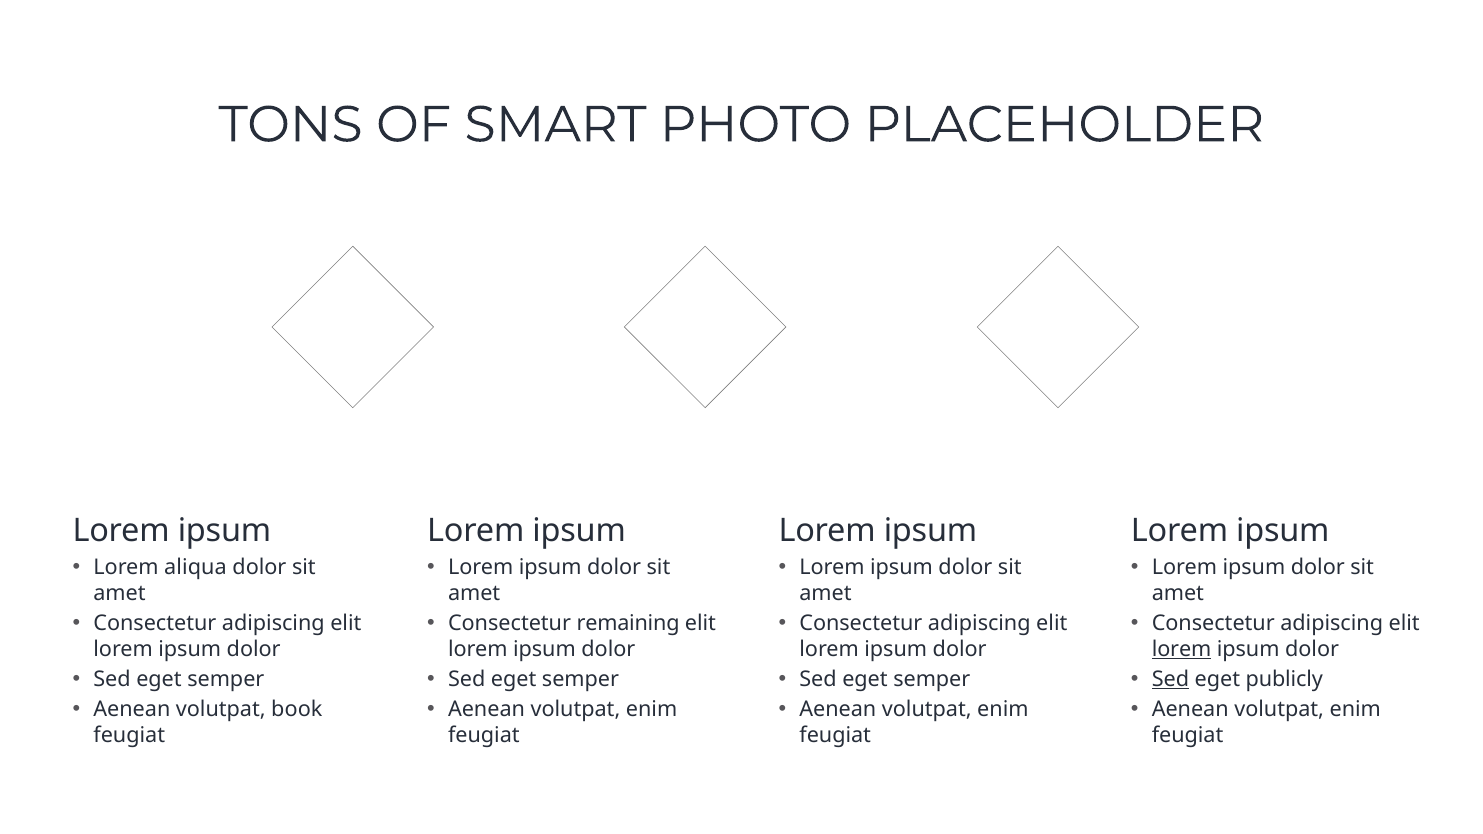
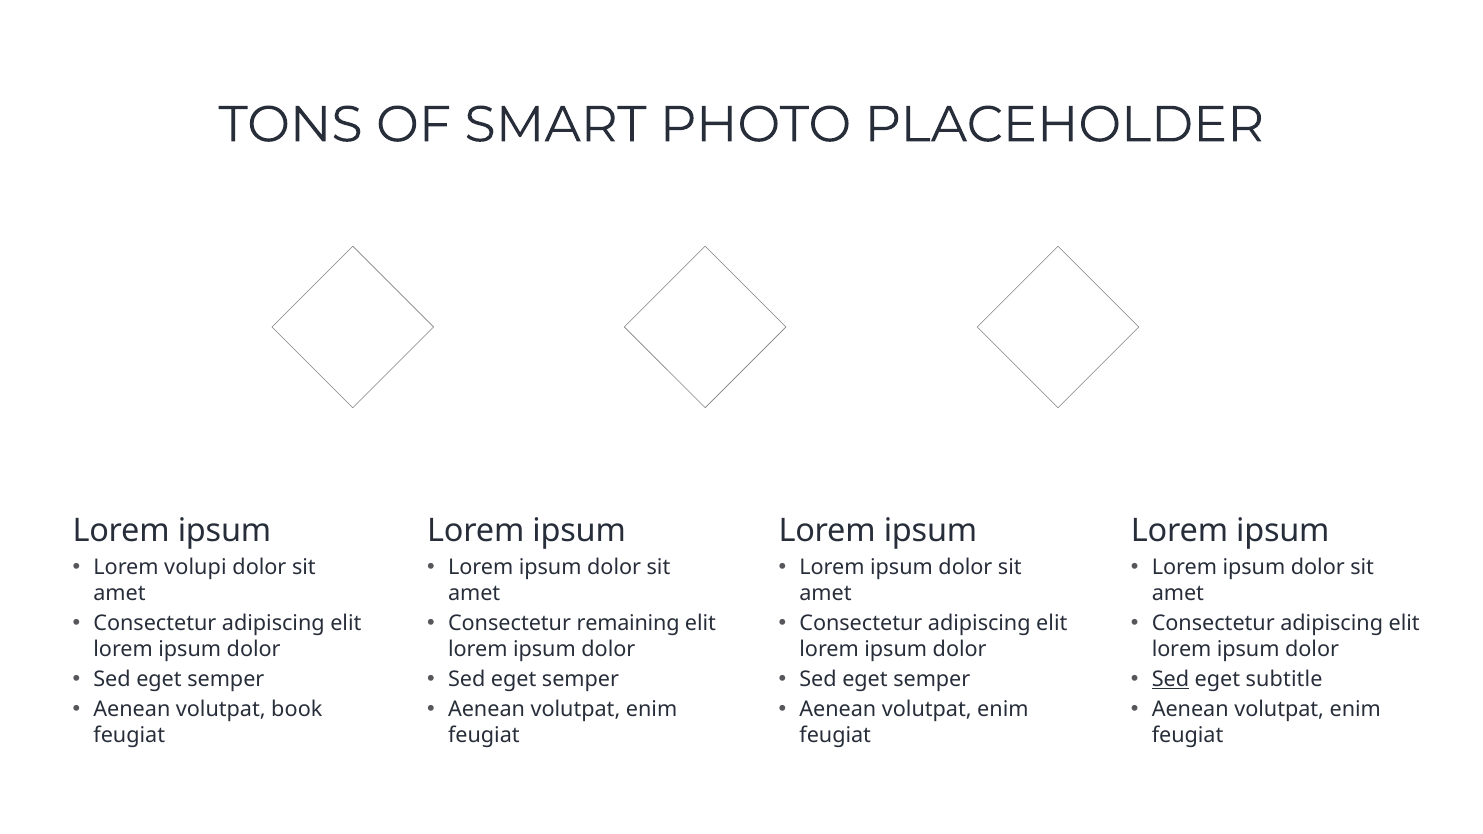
aliqua: aliqua -> volupi
lorem at (1182, 649) underline: present -> none
publicly: publicly -> subtitle
